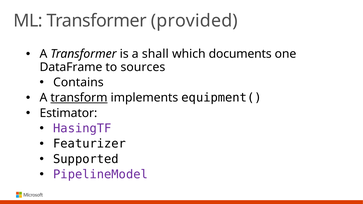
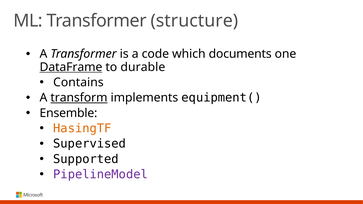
provided: provided -> structure
shall: shall -> code
DataFrame underline: none -> present
sources: sources -> durable
Estimator: Estimator -> Ensemble
HasingTF colour: purple -> orange
Featurizer: Featurizer -> Supervised
